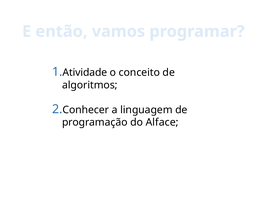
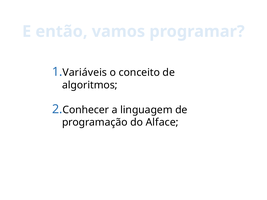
Atividade: Atividade -> Variáveis
